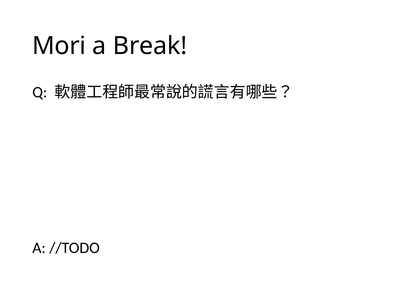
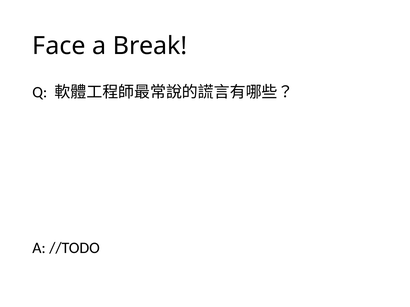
Mori: Mori -> Face
